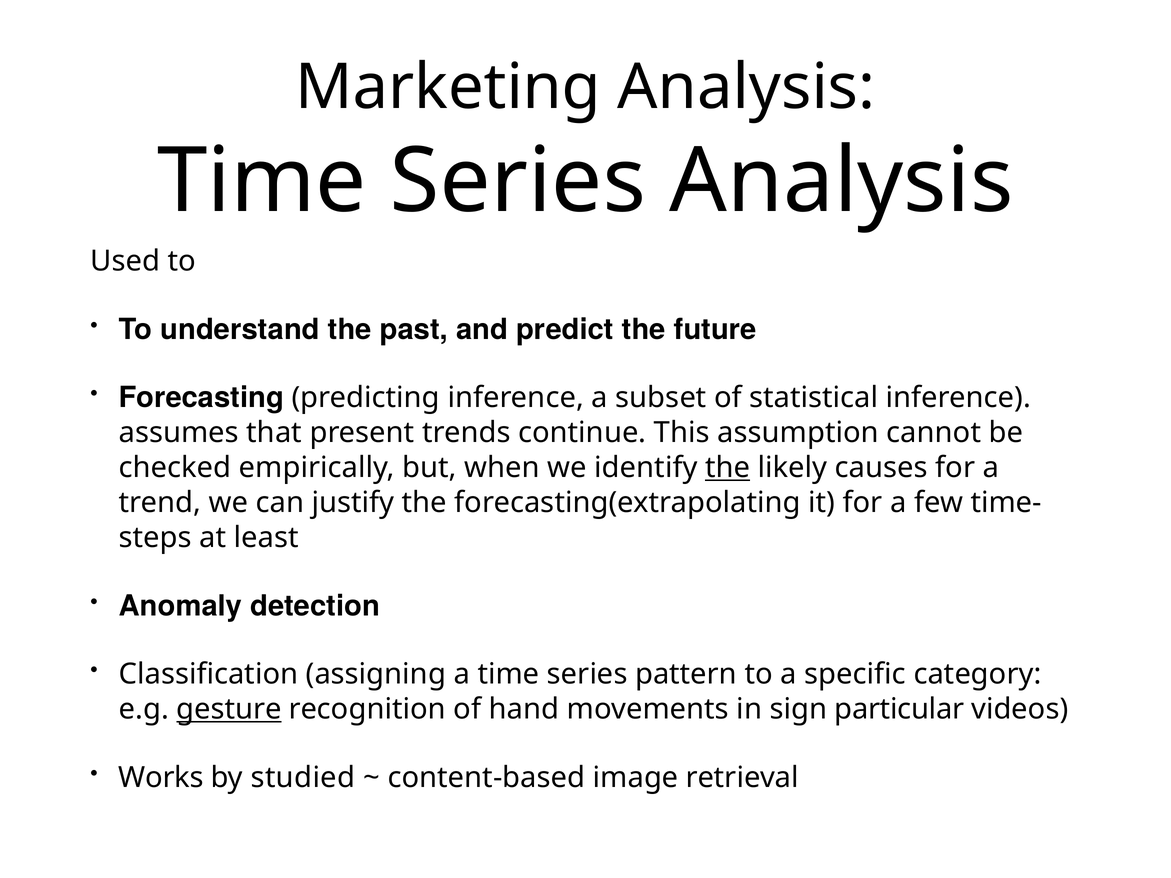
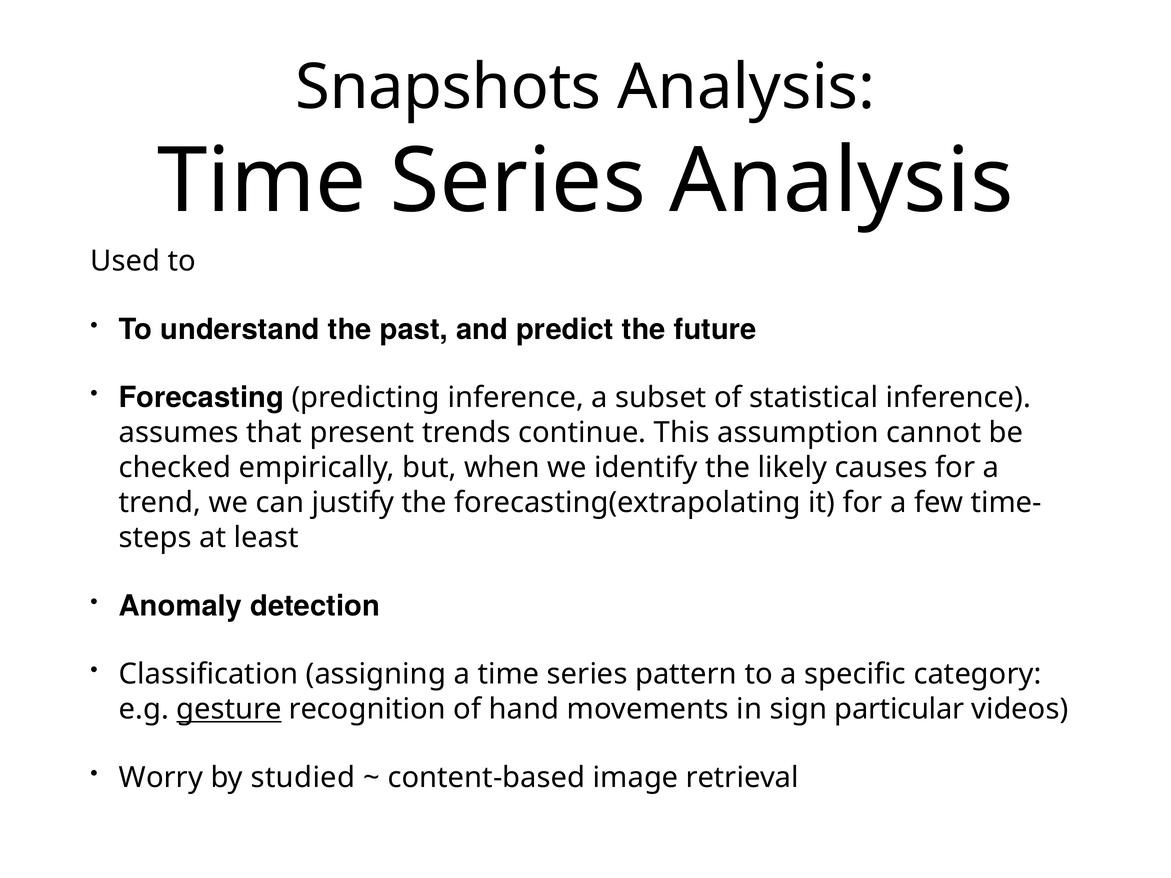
Marketing: Marketing -> Snapshots
the at (728, 468) underline: present -> none
Works: Works -> Worry
